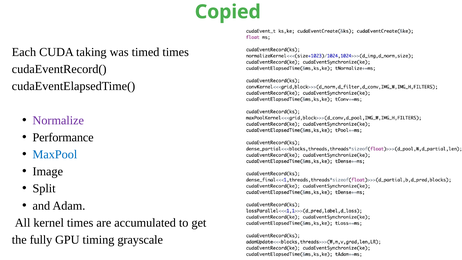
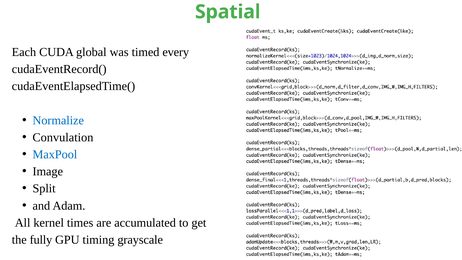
Copied: Copied -> Spatial
taking: taking -> global
timed times: times -> every
Normalize colour: purple -> blue
Performance: Performance -> Convulation
